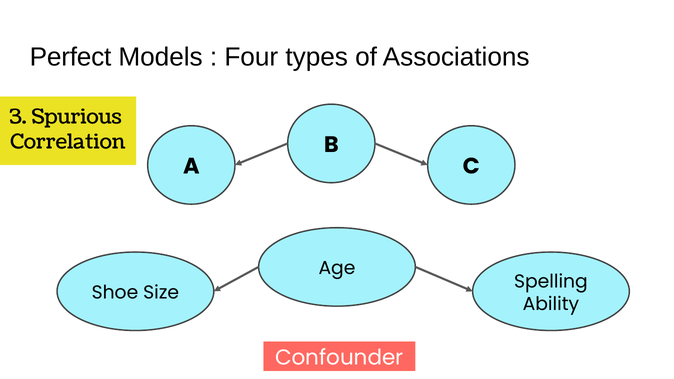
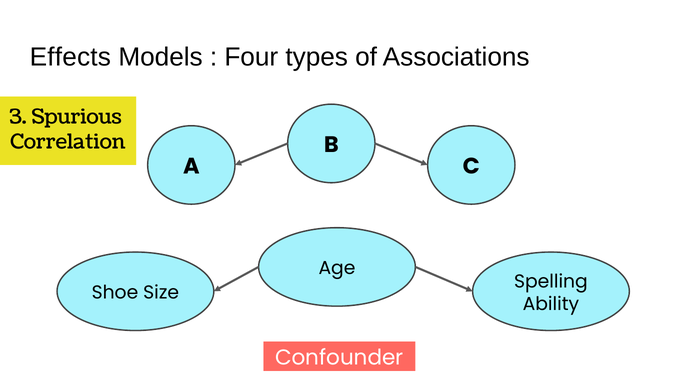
Perfect: Perfect -> Effects
